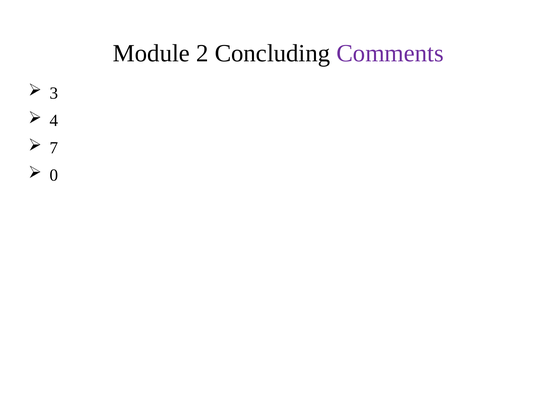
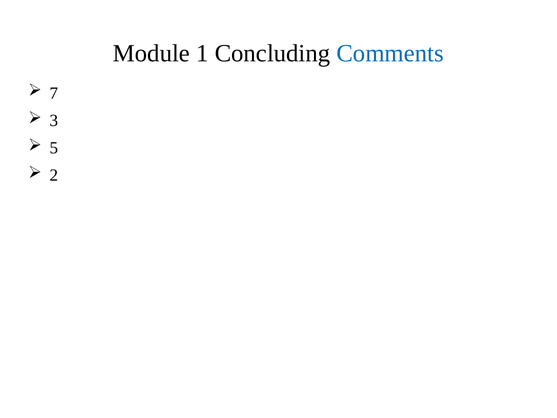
2: 2 -> 1
Comments colour: purple -> blue
3: 3 -> 7
4: 4 -> 3
7: 7 -> 5
0: 0 -> 2
